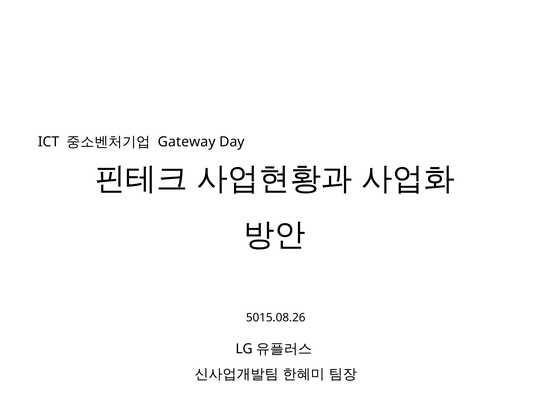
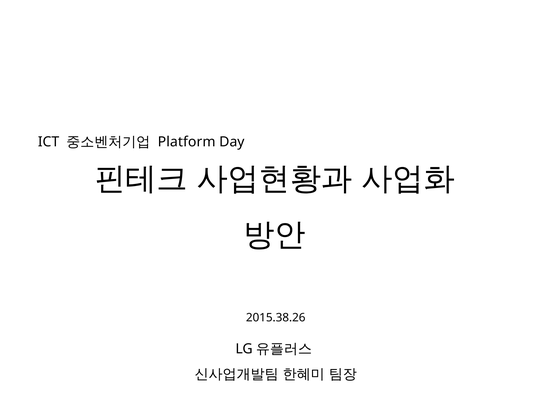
Gateway: Gateway -> Platform
5015.08.26: 5015.08.26 -> 2015.38.26
